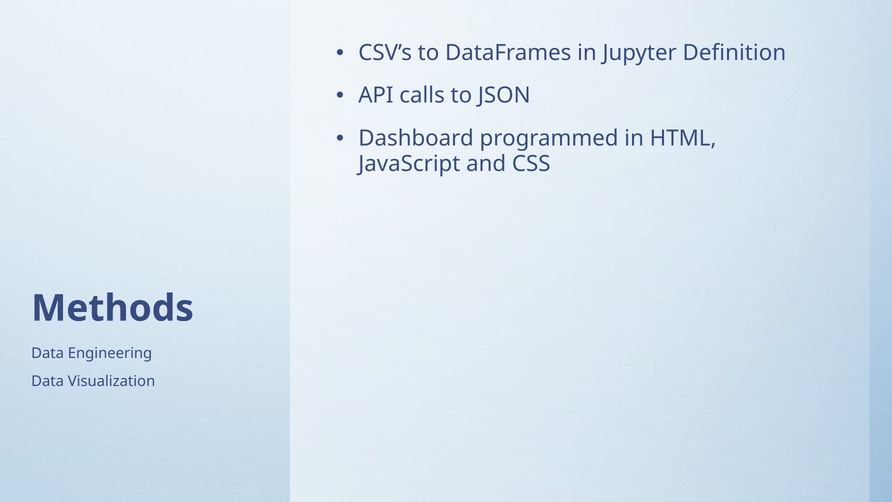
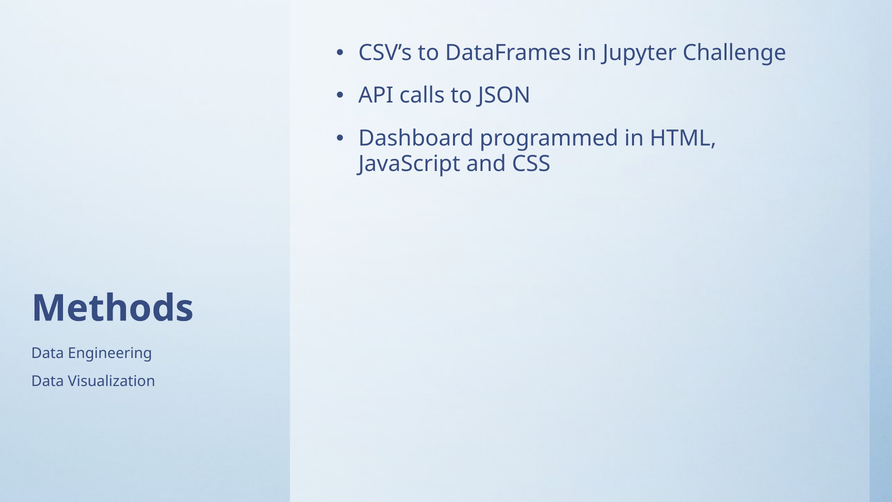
Definition: Definition -> Challenge
